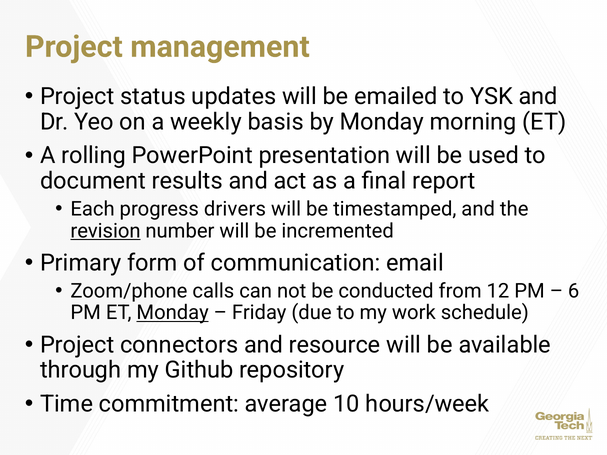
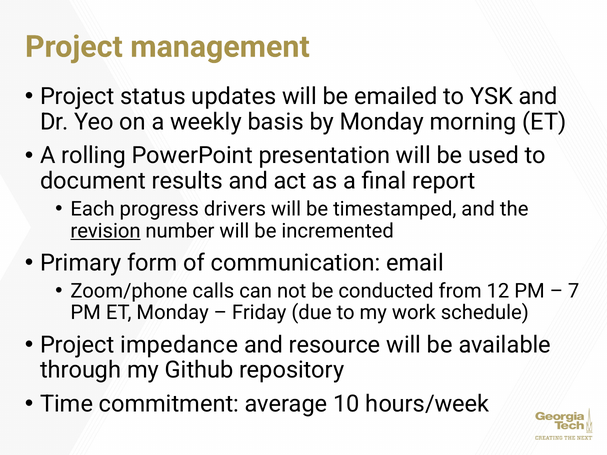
6: 6 -> 7
Monday at (173, 313) underline: present -> none
connectors: connectors -> impedance
